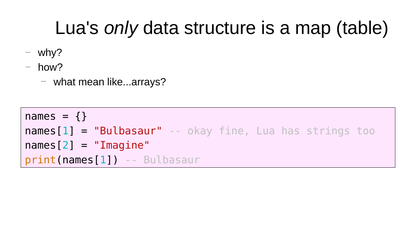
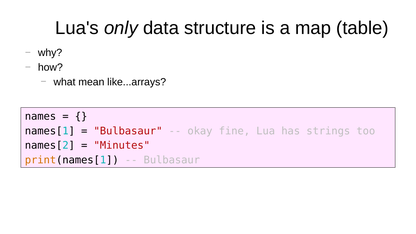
Imagine: Imagine -> Minutes
